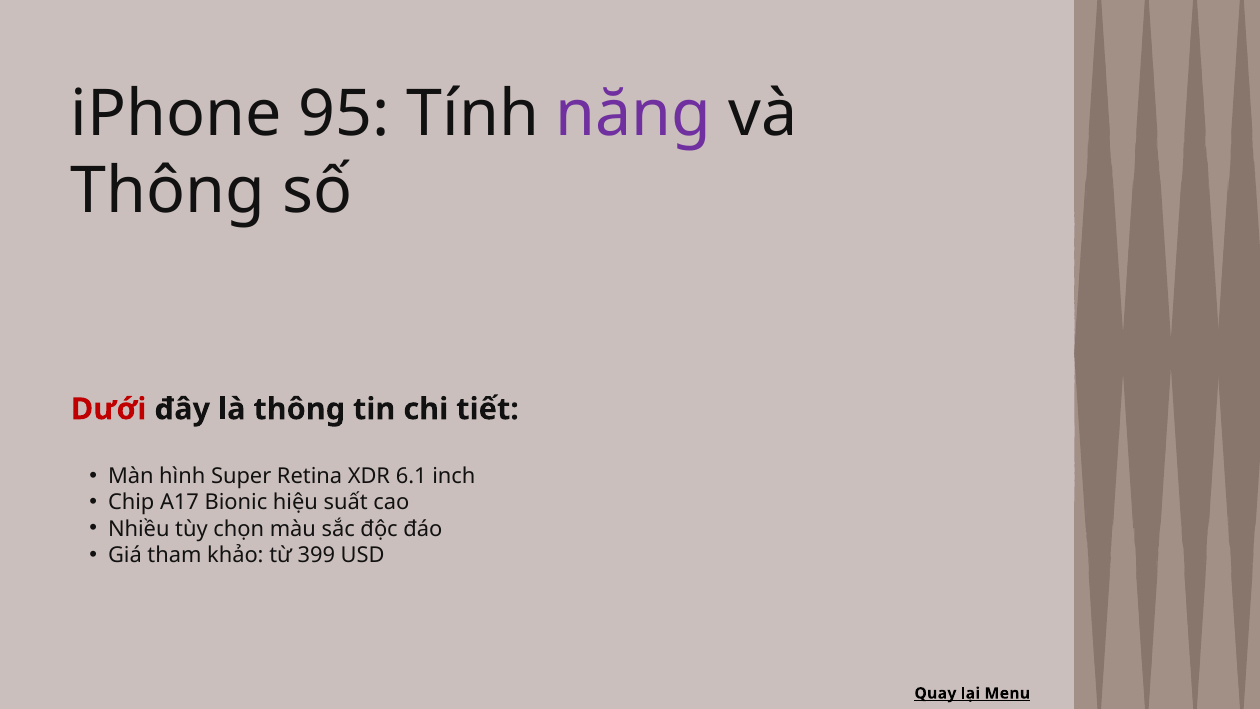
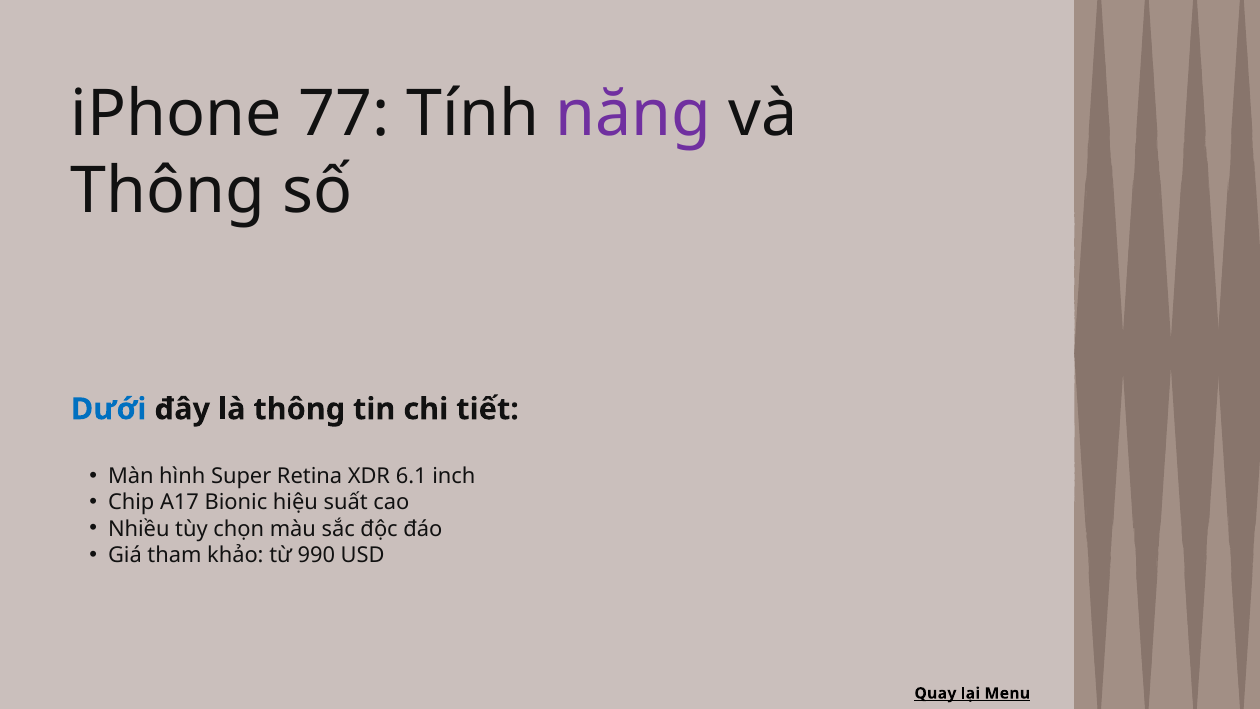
95: 95 -> 77
Dưới colour: red -> blue
399: 399 -> 990
